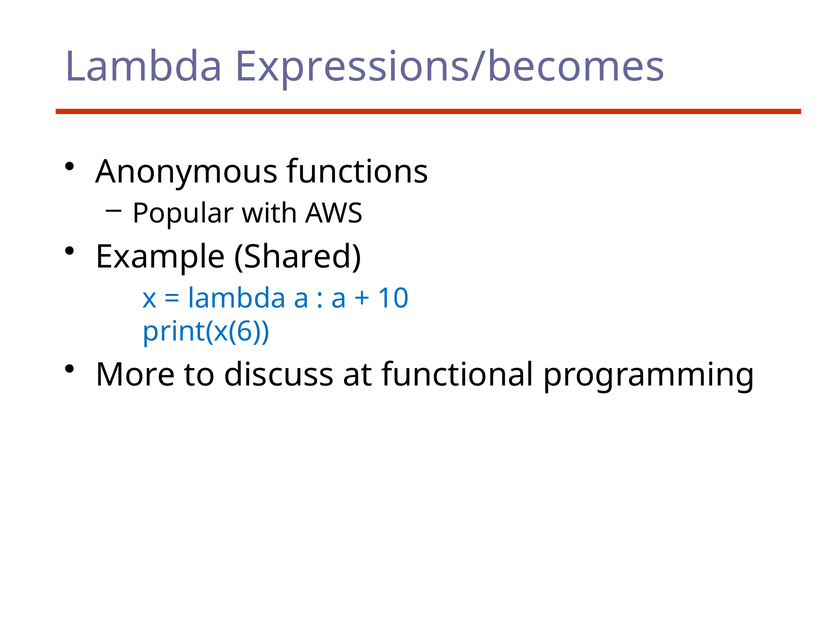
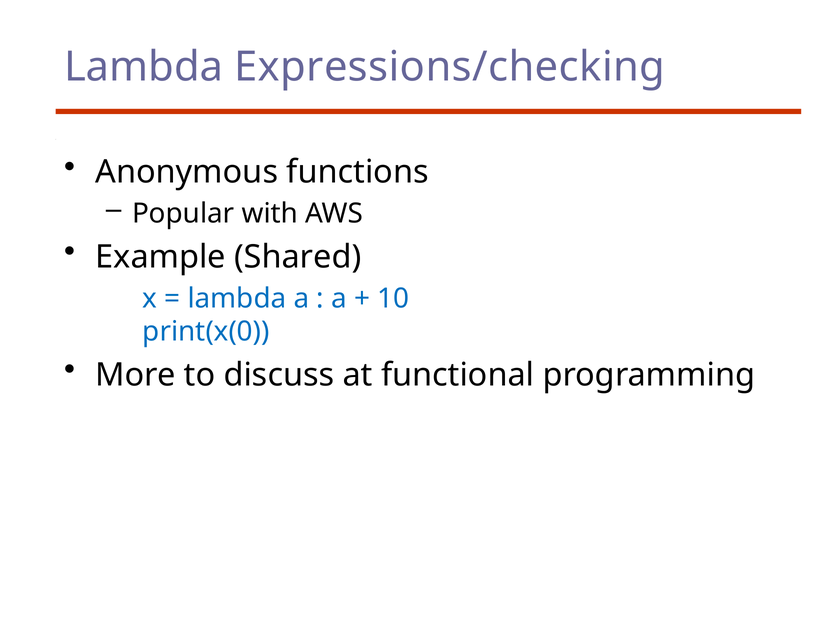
Expressions/becomes: Expressions/becomes -> Expressions/checking
print(x(6: print(x(6 -> print(x(0
